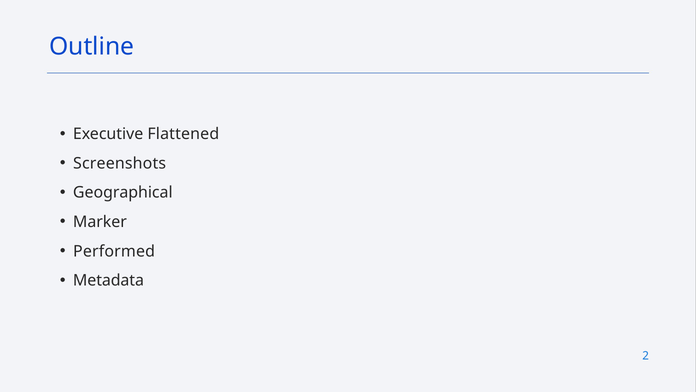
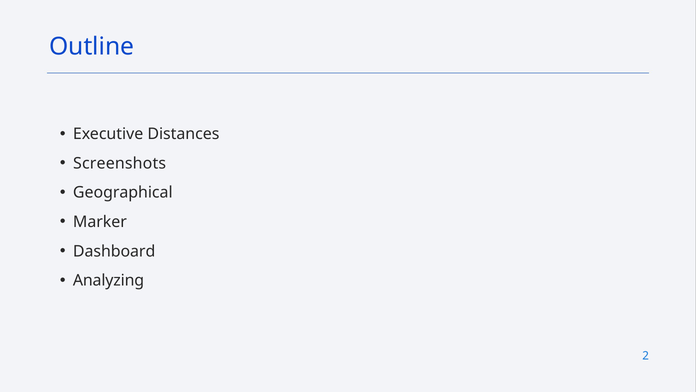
Flattened: Flattened -> Distances
Performed: Performed -> Dashboard
Metadata: Metadata -> Analyzing
